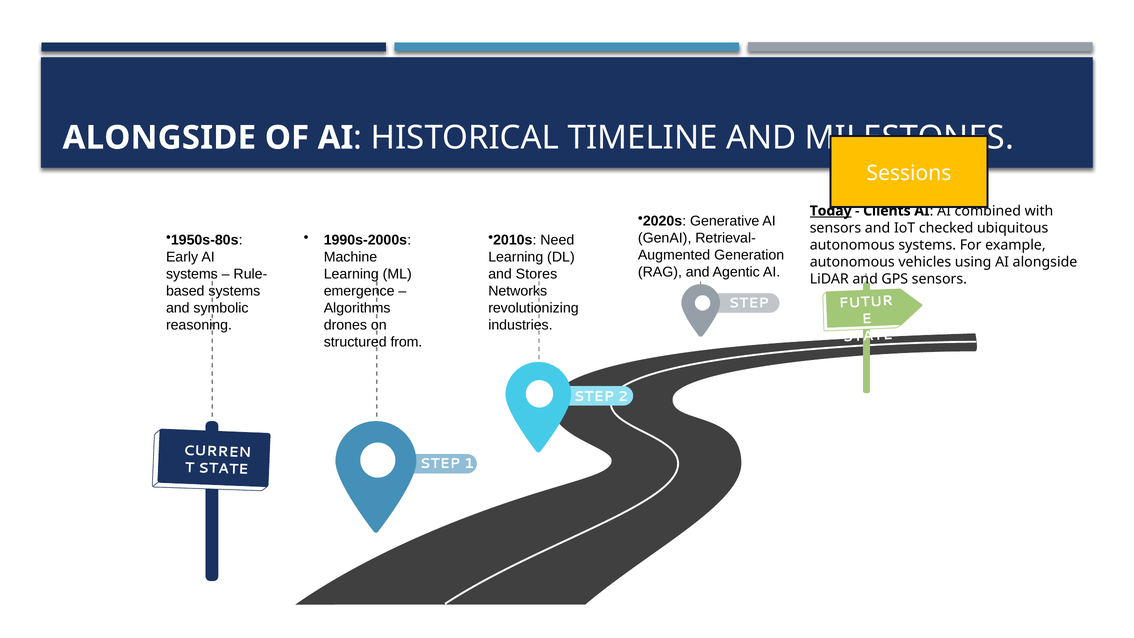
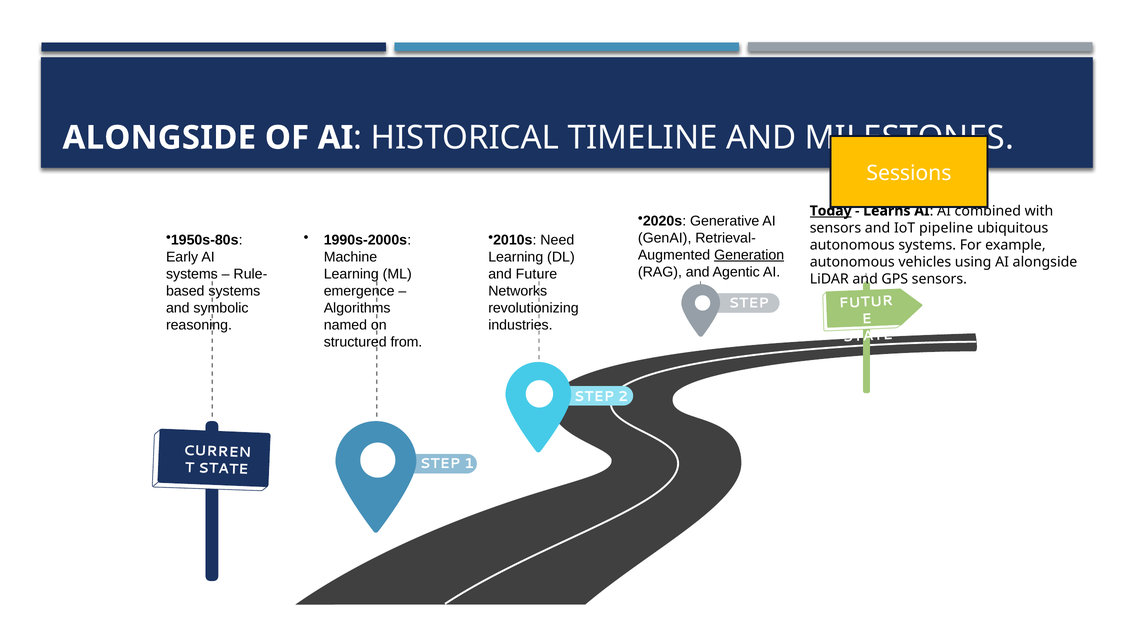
Clients: Clients -> Learns
checked: checked -> pipeline
Generation underline: none -> present
Stores: Stores -> Future
drones: drones -> named
